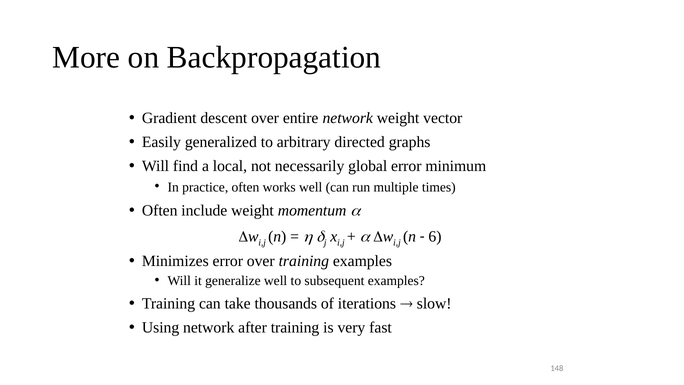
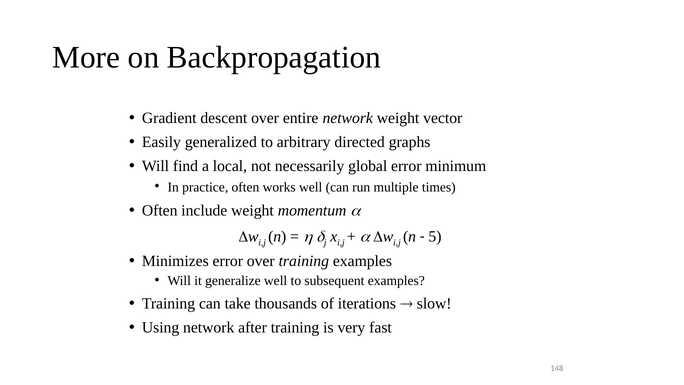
6: 6 -> 5
